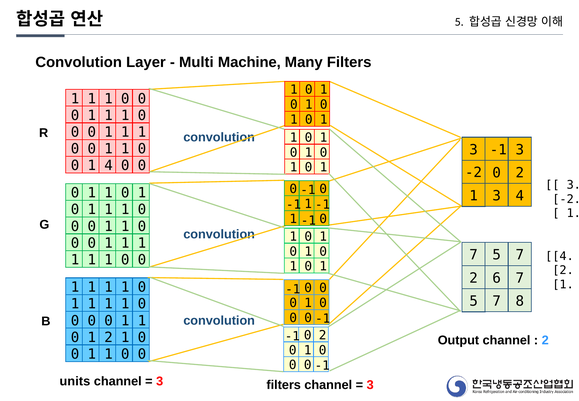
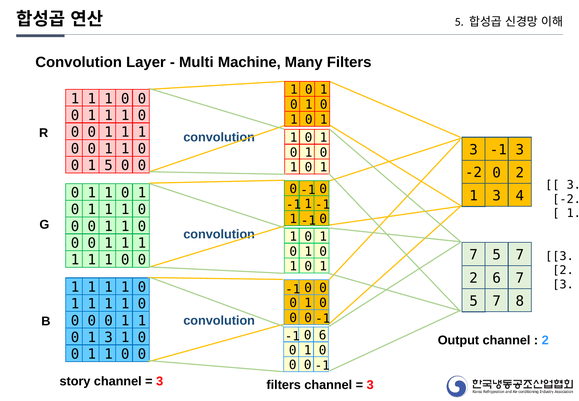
1 4: 4 -> 5
4 at (559, 256): 4 -> 3
1 at (563, 285): 1 -> 3
2 at (323, 335): 2 -> 6
0 1 2: 2 -> 3
units: units -> story
